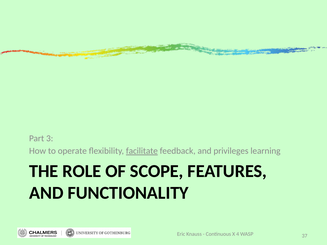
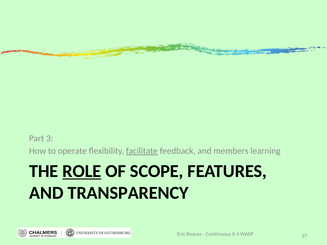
privileges: privileges -> members
ROLE underline: none -> present
FUNCTIONALITY: FUNCTIONALITY -> TRANSPARENCY
